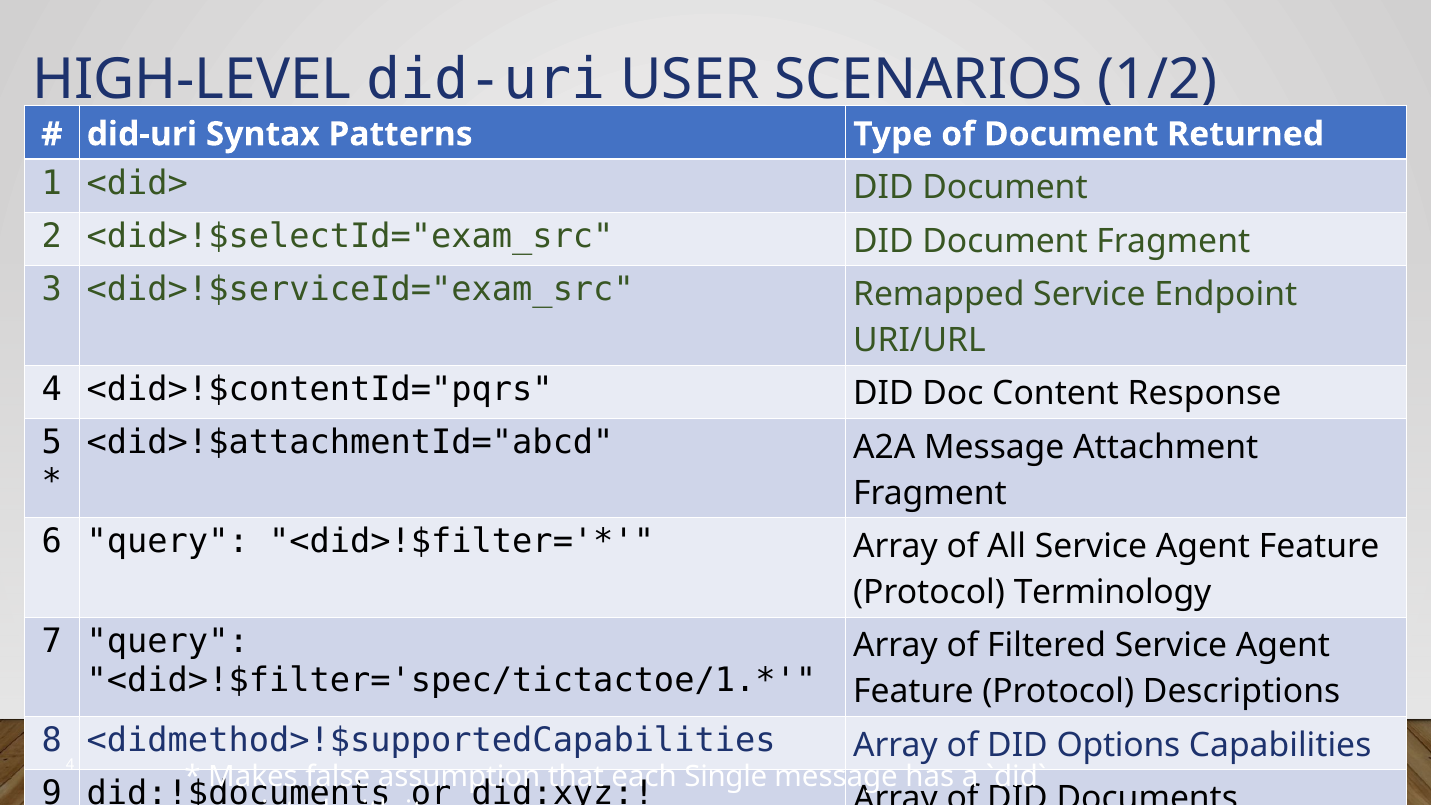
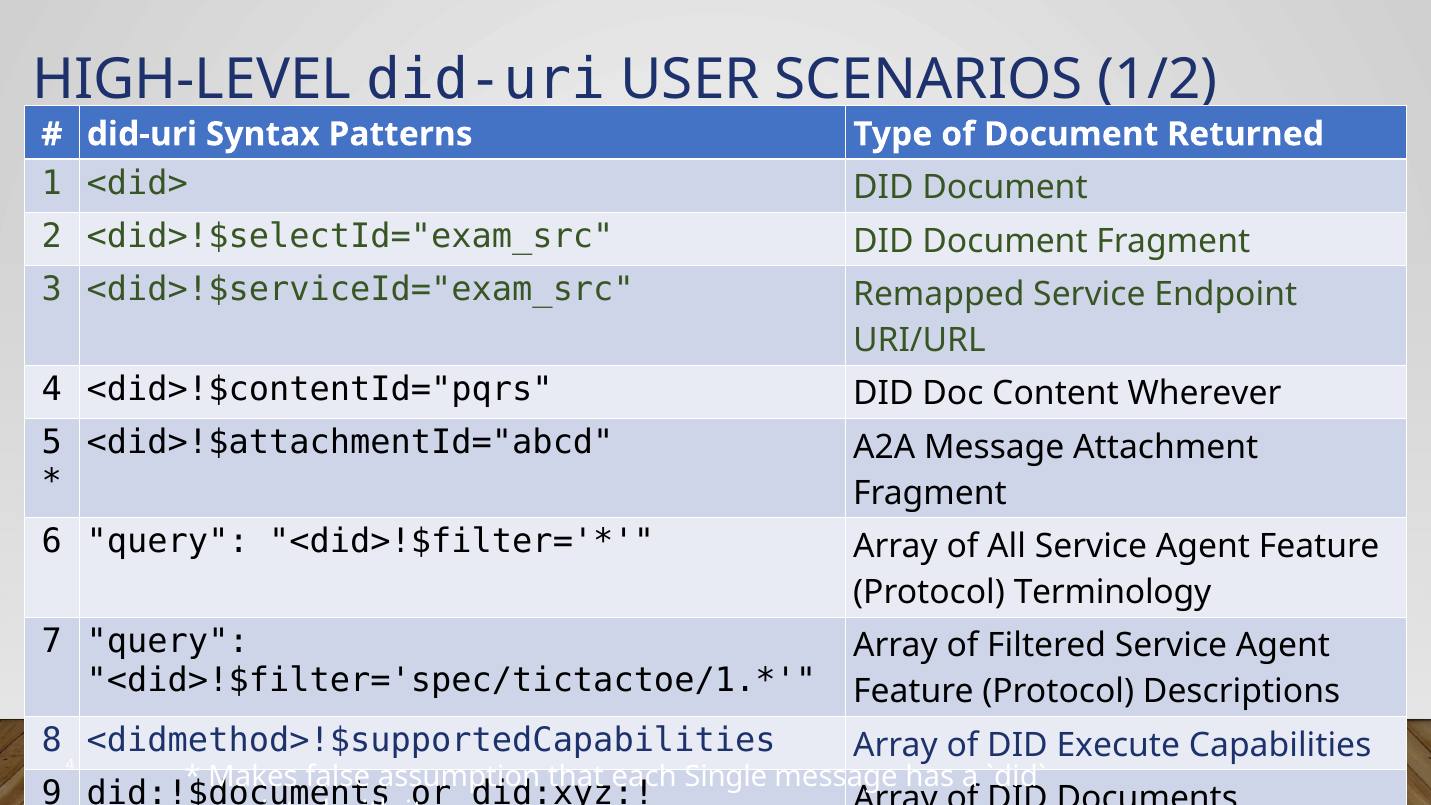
Response: Response -> Wherever
Options: Options -> Execute
